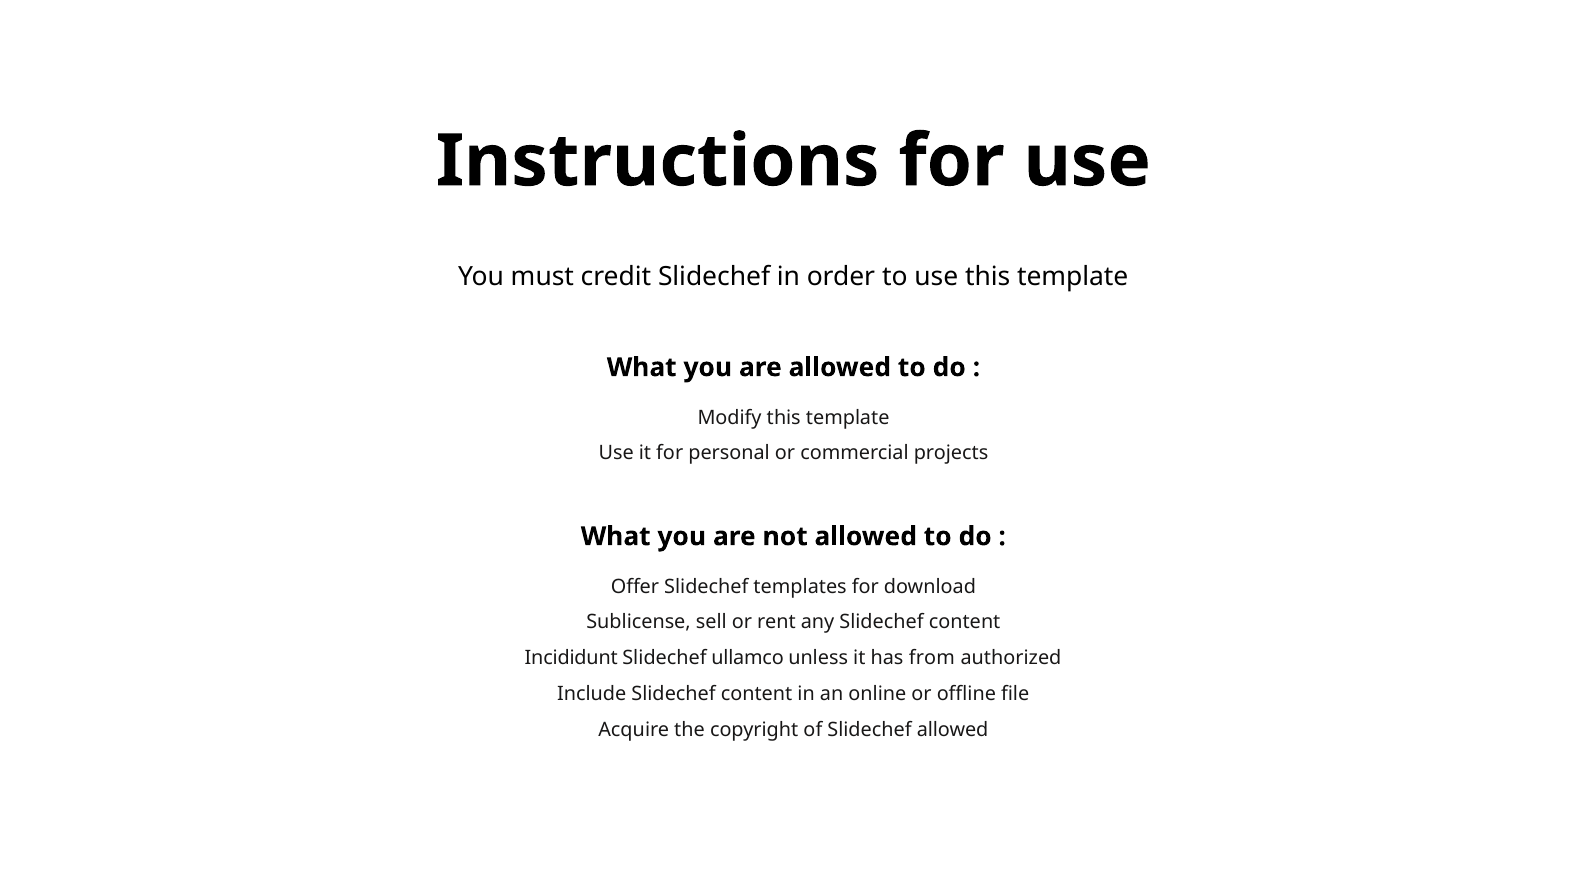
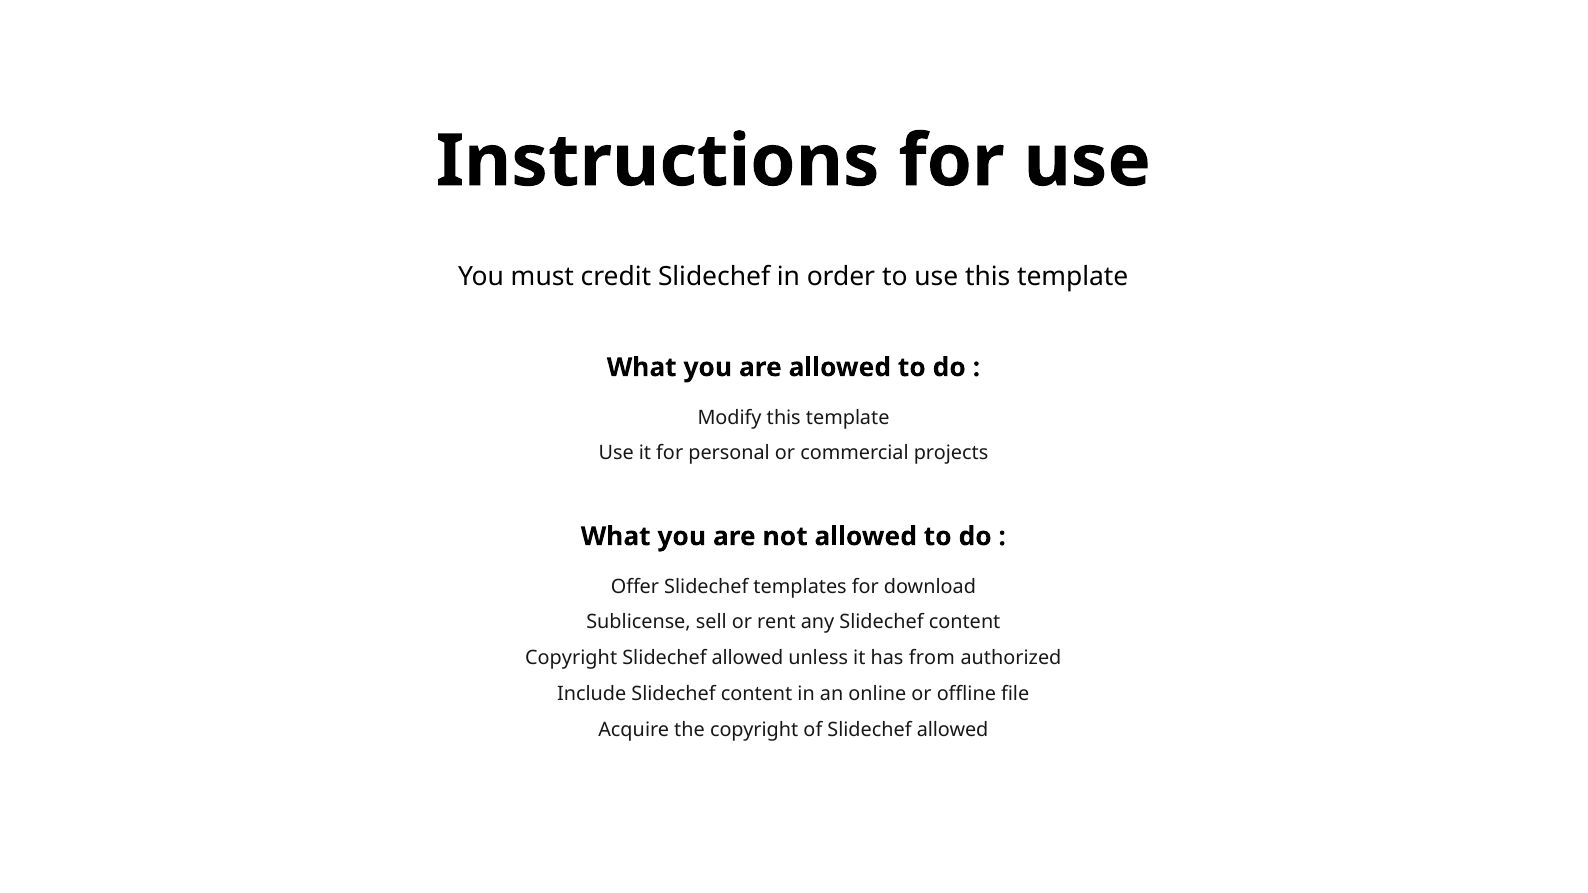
Incididunt at (571, 658): Incididunt -> Copyright
ullamco at (748, 658): ullamco -> allowed
